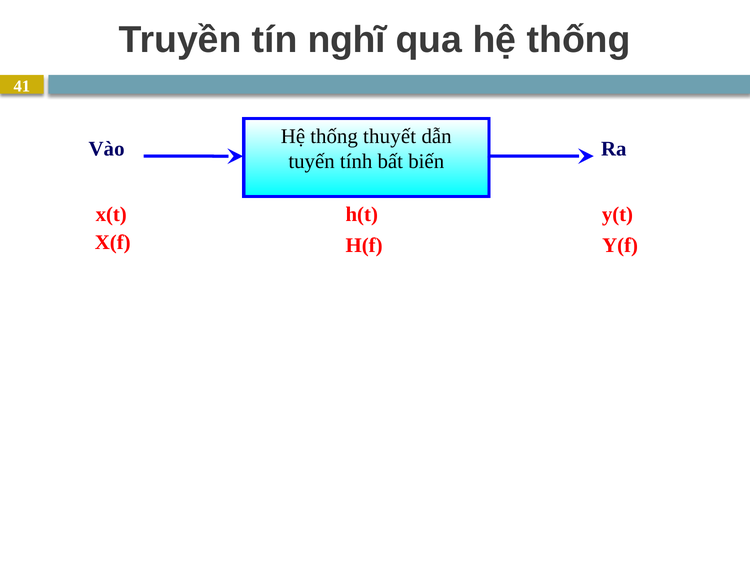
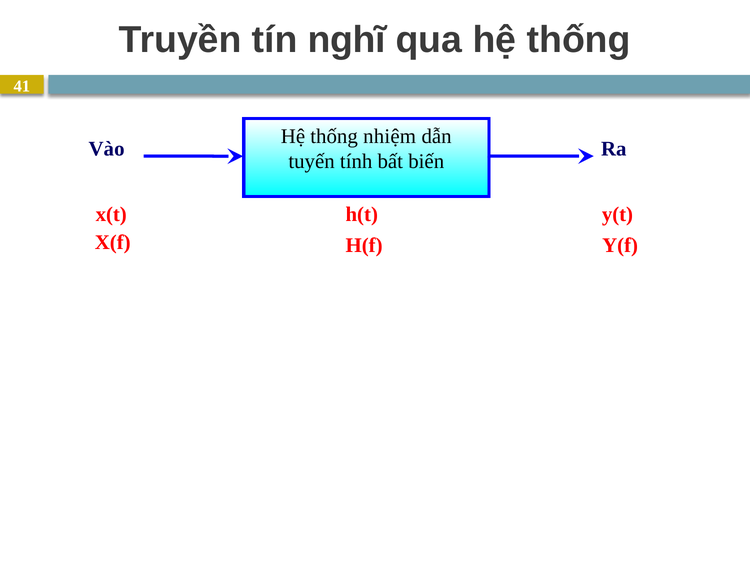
thuyết: thuyết -> nhiệm
